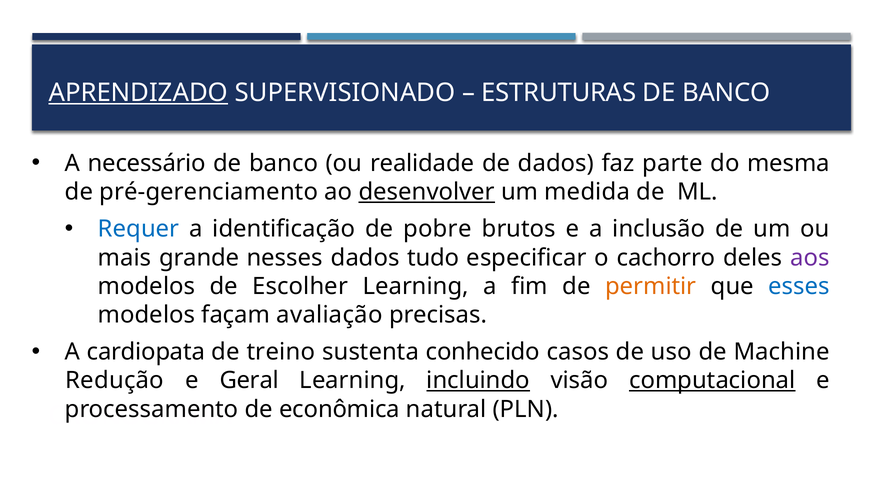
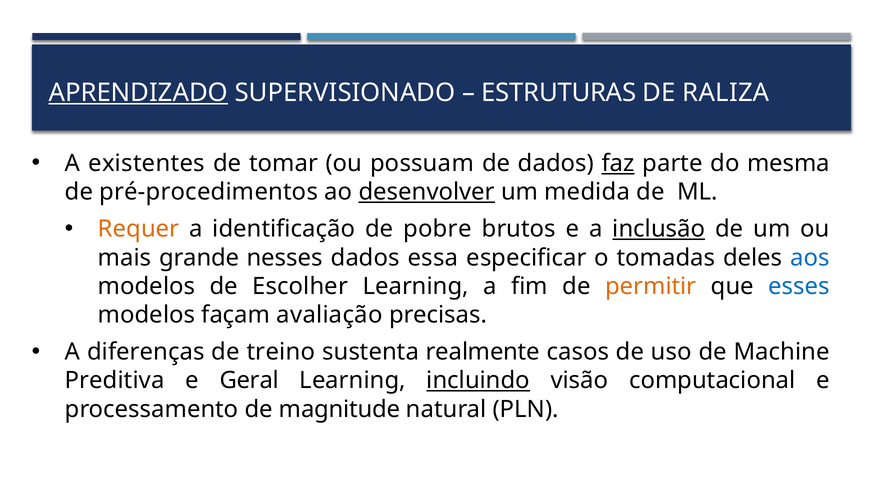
BANCO at (726, 93): BANCO -> RALIZA
necessário: necessário -> existentes
banco at (284, 164): banco -> tomar
realidade: realidade -> possuam
faz underline: none -> present
pré-gerenciamento: pré-gerenciamento -> pré-procedimentos
Requer colour: blue -> orange
inclusão underline: none -> present
tudo: tudo -> essa
cachorro: cachorro -> tomadas
aos colour: purple -> blue
cardiopata: cardiopata -> diferenças
conhecido: conhecido -> realmente
Redução: Redução -> Preditiva
computacional underline: present -> none
econômica: econômica -> magnitude
